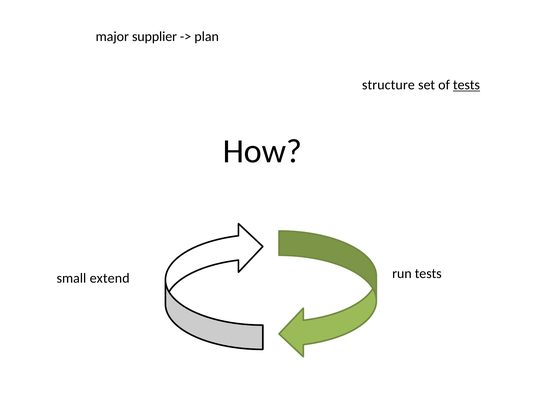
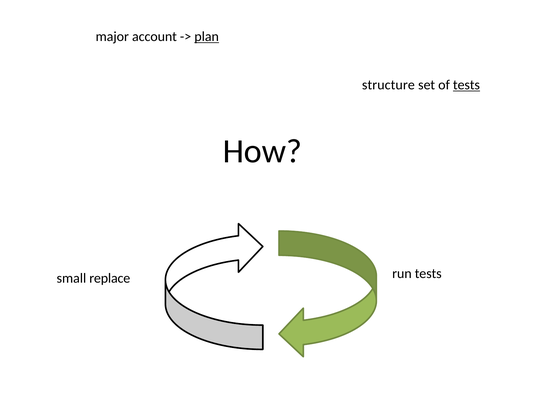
supplier: supplier -> account
plan underline: none -> present
extend: extend -> replace
